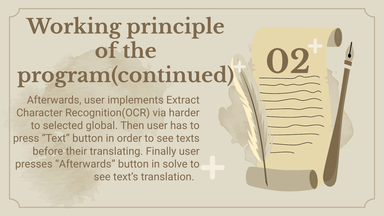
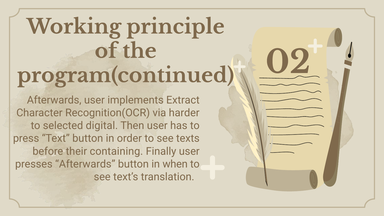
global: global -> digital
translating: translating -> containing
solve: solve -> when
